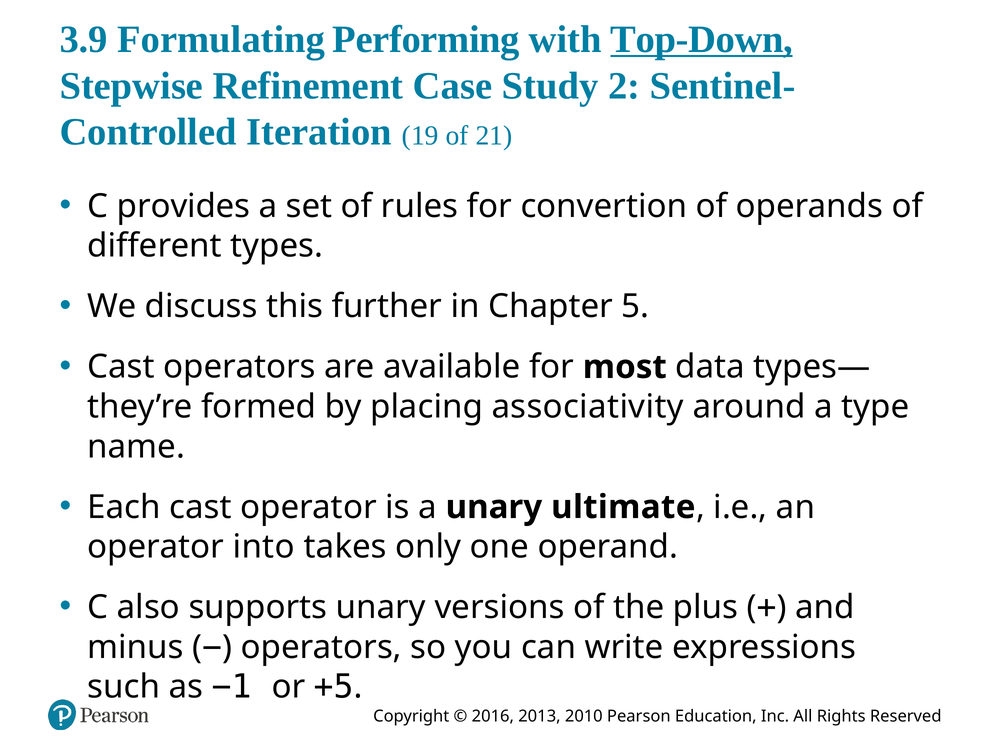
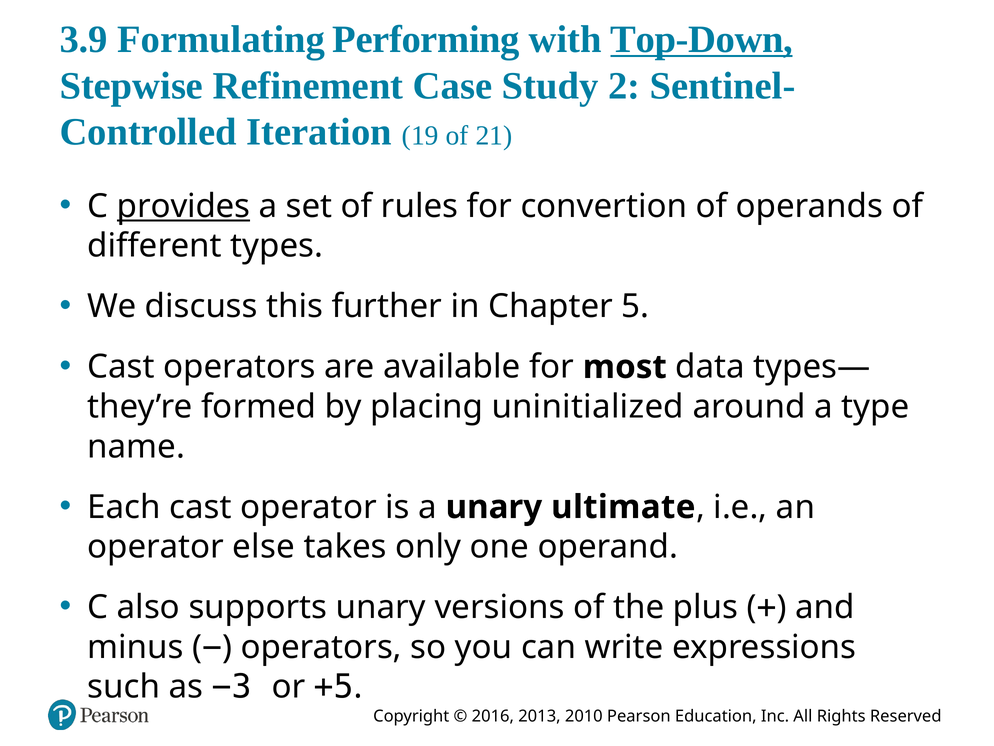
provides underline: none -> present
associativity: associativity -> uninitialized
into: into -> else
−1: −1 -> −3
